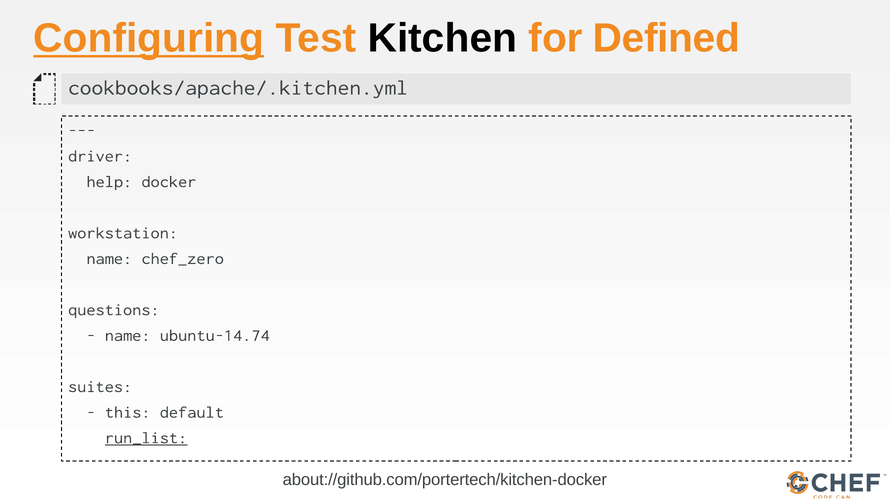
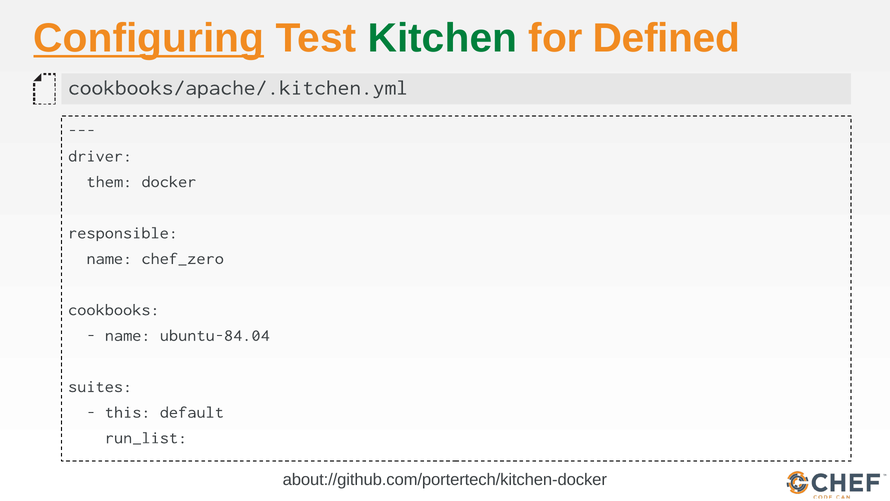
Kitchen colour: black -> green
help: help -> them
workstation: workstation -> responsible
questions: questions -> cookbooks
ubuntu-14.74: ubuntu-14.74 -> ubuntu-84.04
run_list underline: present -> none
